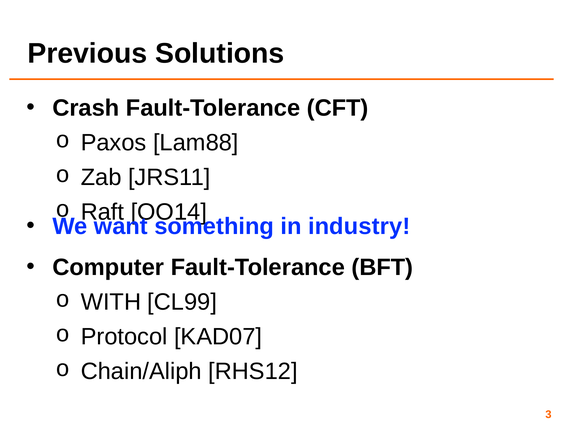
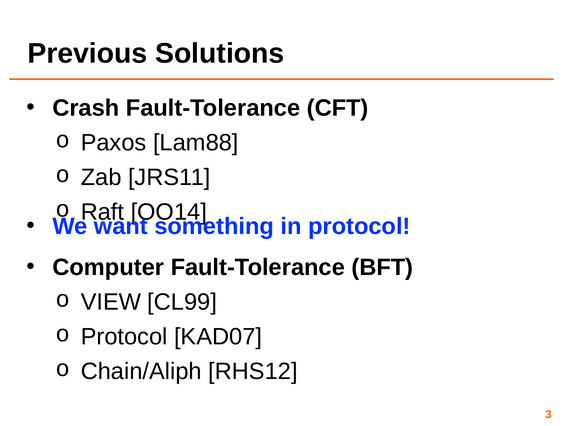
in industry: industry -> protocol
WITH: WITH -> VIEW
